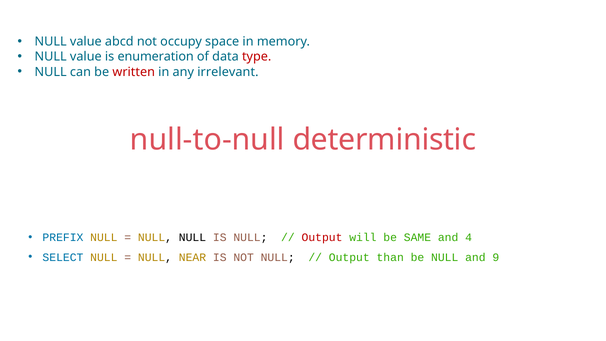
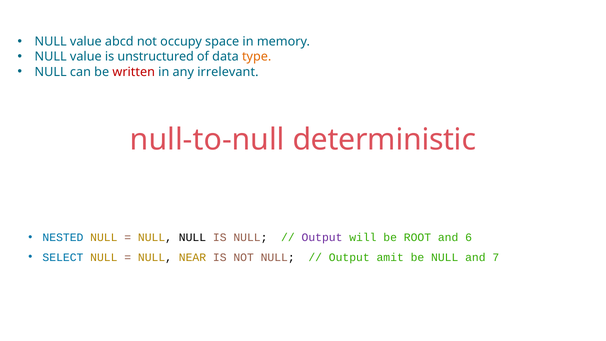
enumeration: enumeration -> unstructured
type colour: red -> orange
PREFIX: PREFIX -> NESTED
Output at (322, 238) colour: red -> purple
SAME: SAME -> ROOT
4: 4 -> 6
than: than -> amit
9: 9 -> 7
